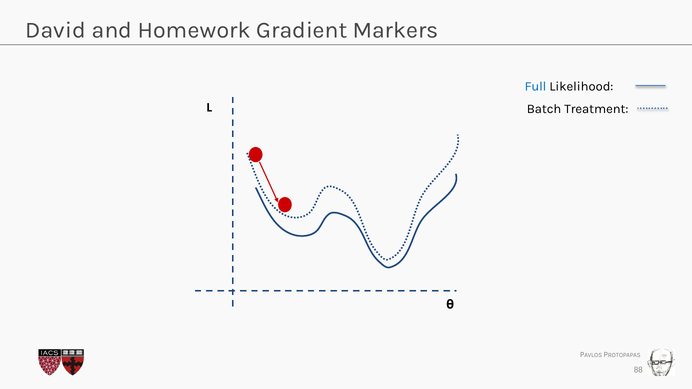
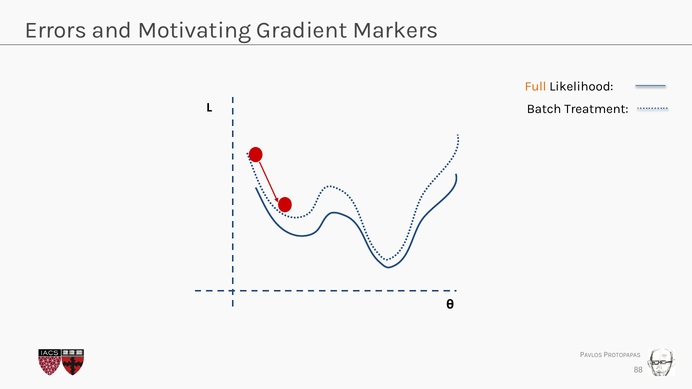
David: David -> Errors
Homework: Homework -> Motivating
Full colour: blue -> orange
